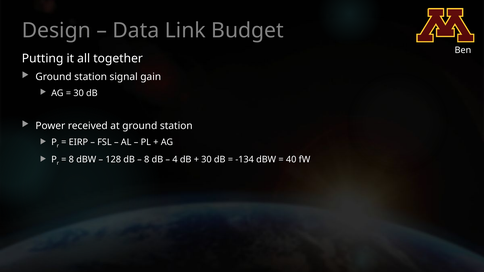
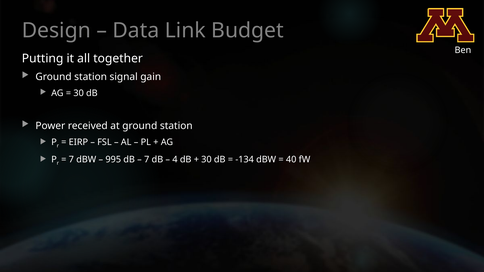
8 at (71, 160): 8 -> 7
128: 128 -> 995
8 at (147, 160): 8 -> 7
